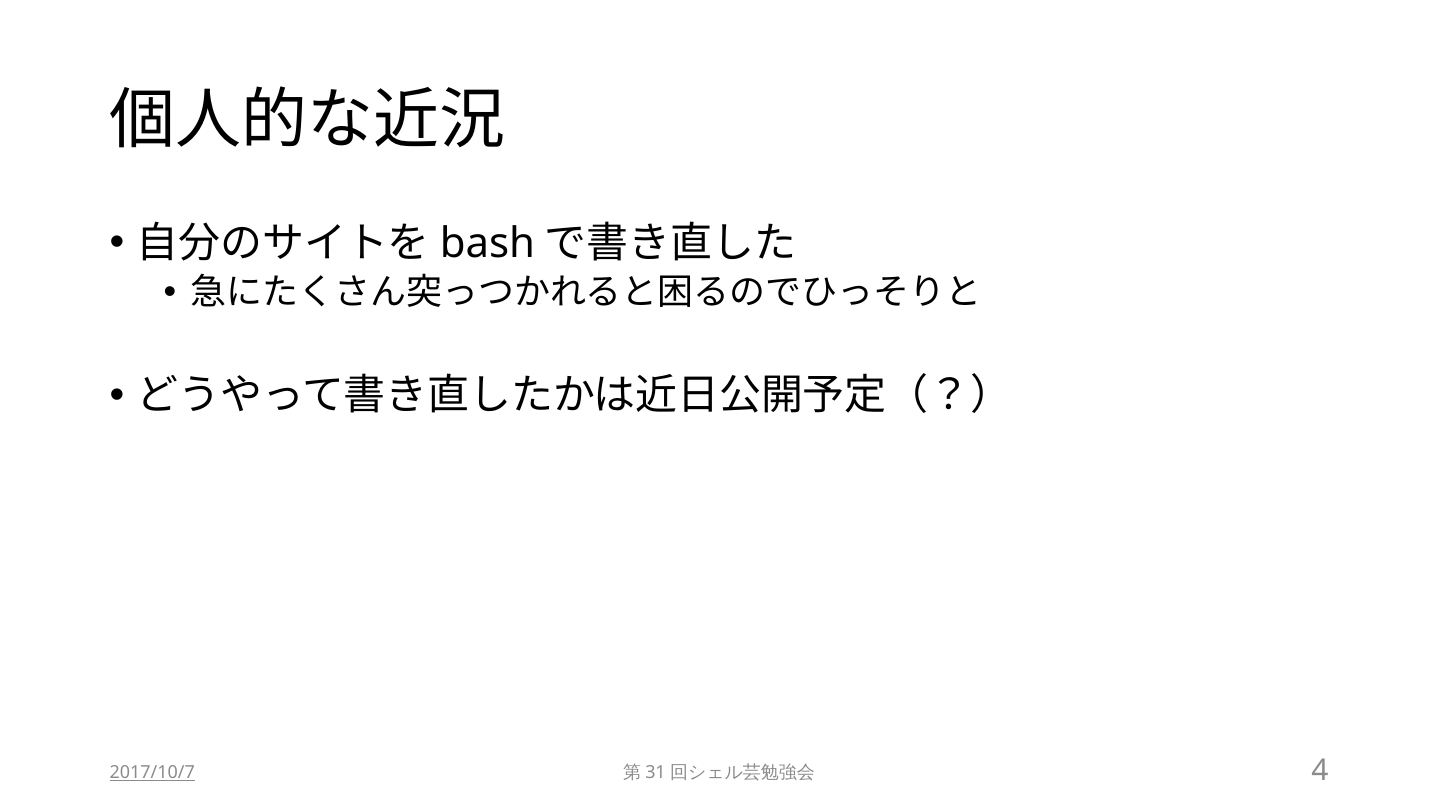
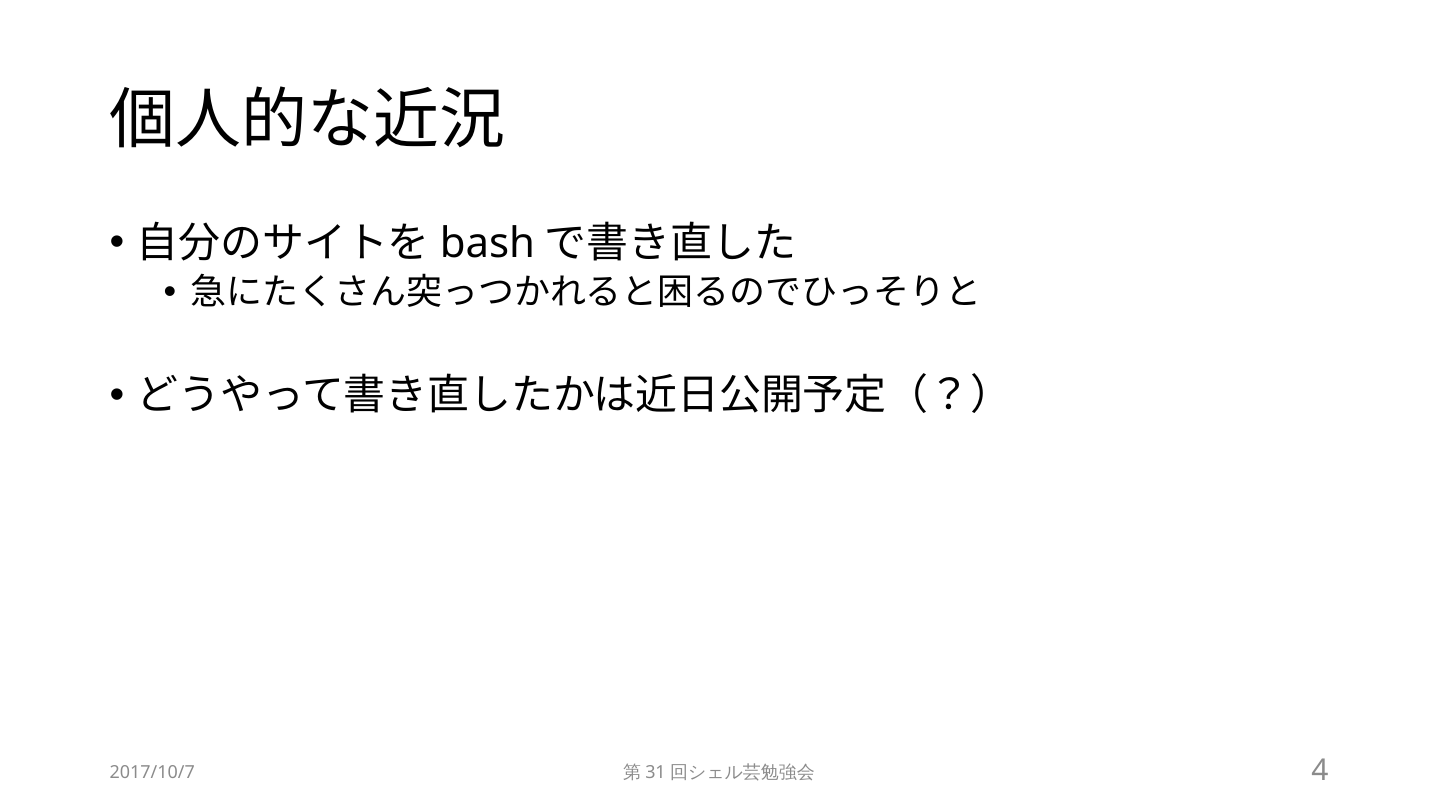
2017/10/7 underline: present -> none
